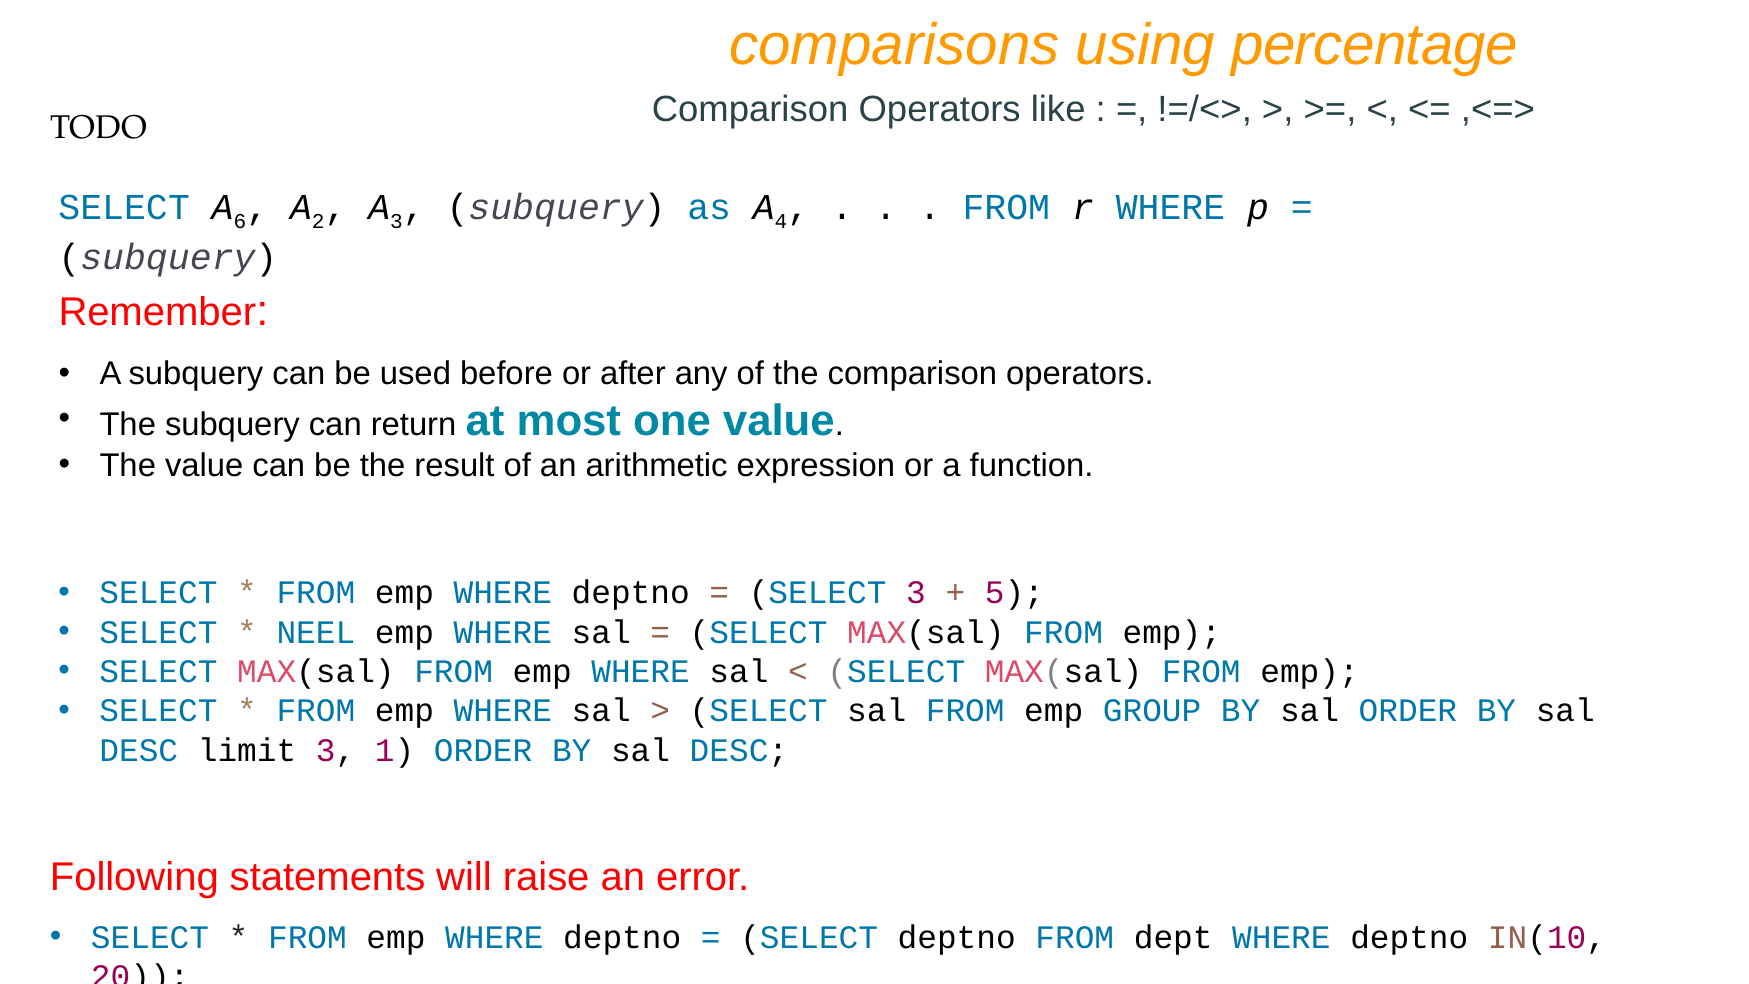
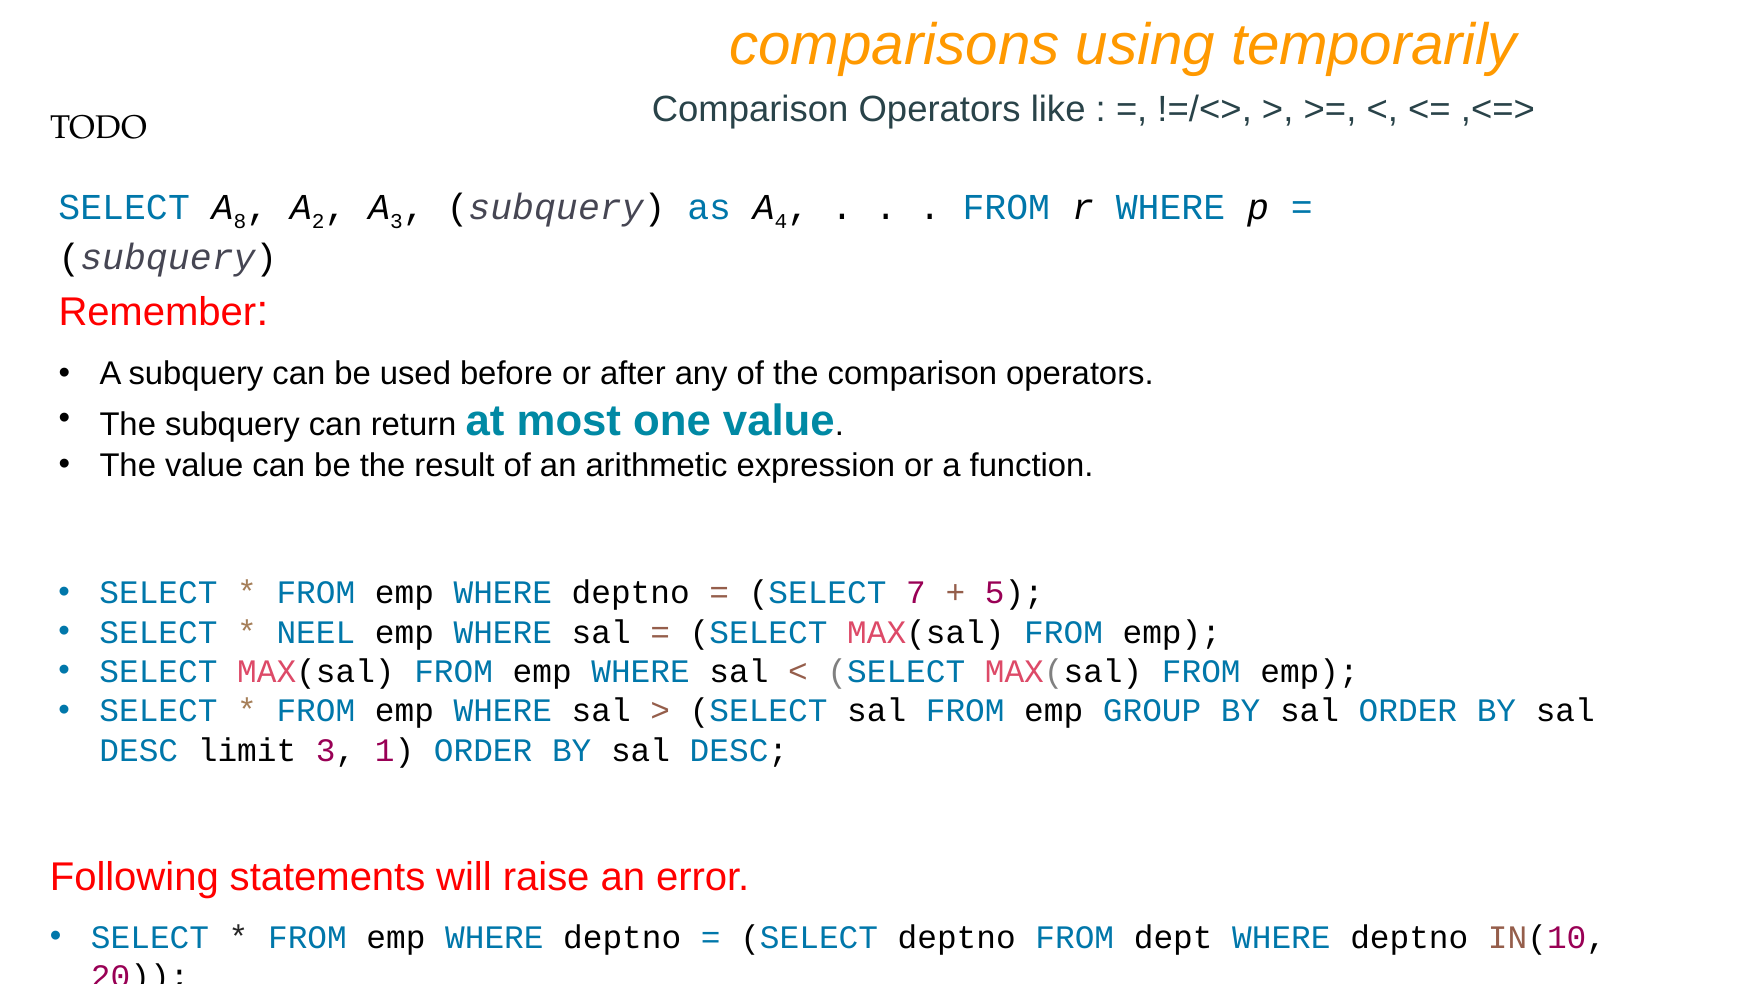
percentage: percentage -> temporarily
6: 6 -> 8
SELECT 3: 3 -> 7
